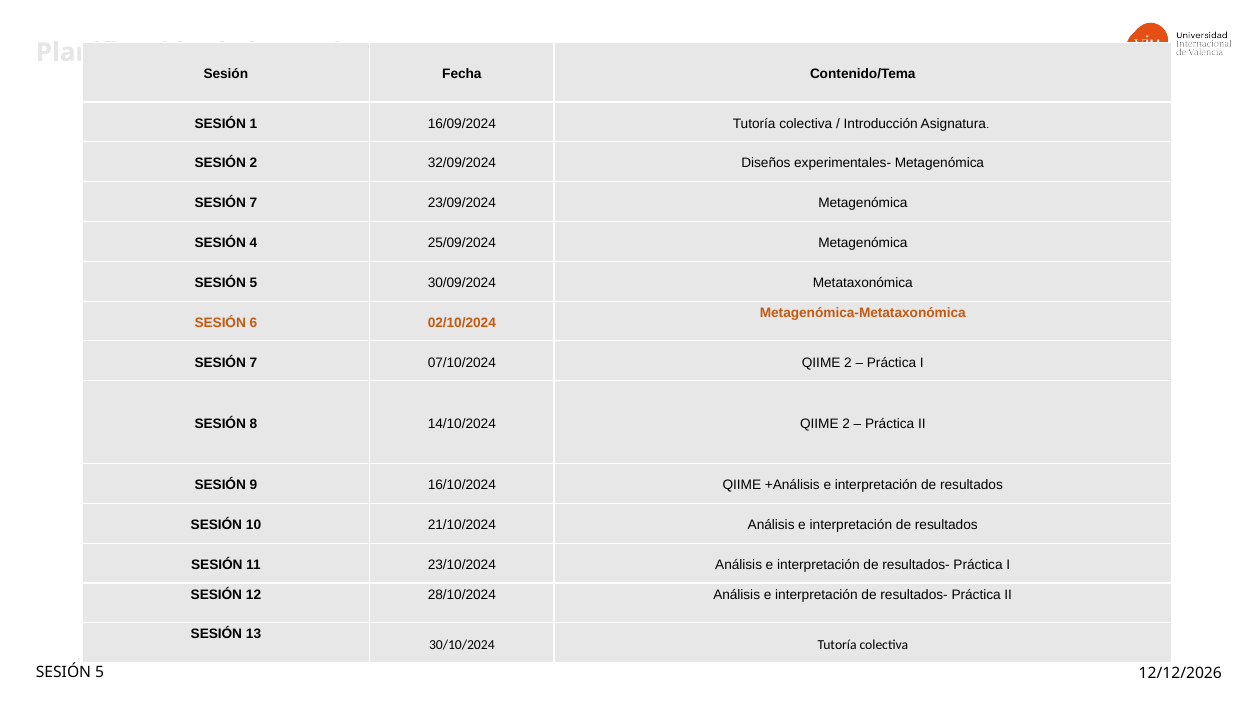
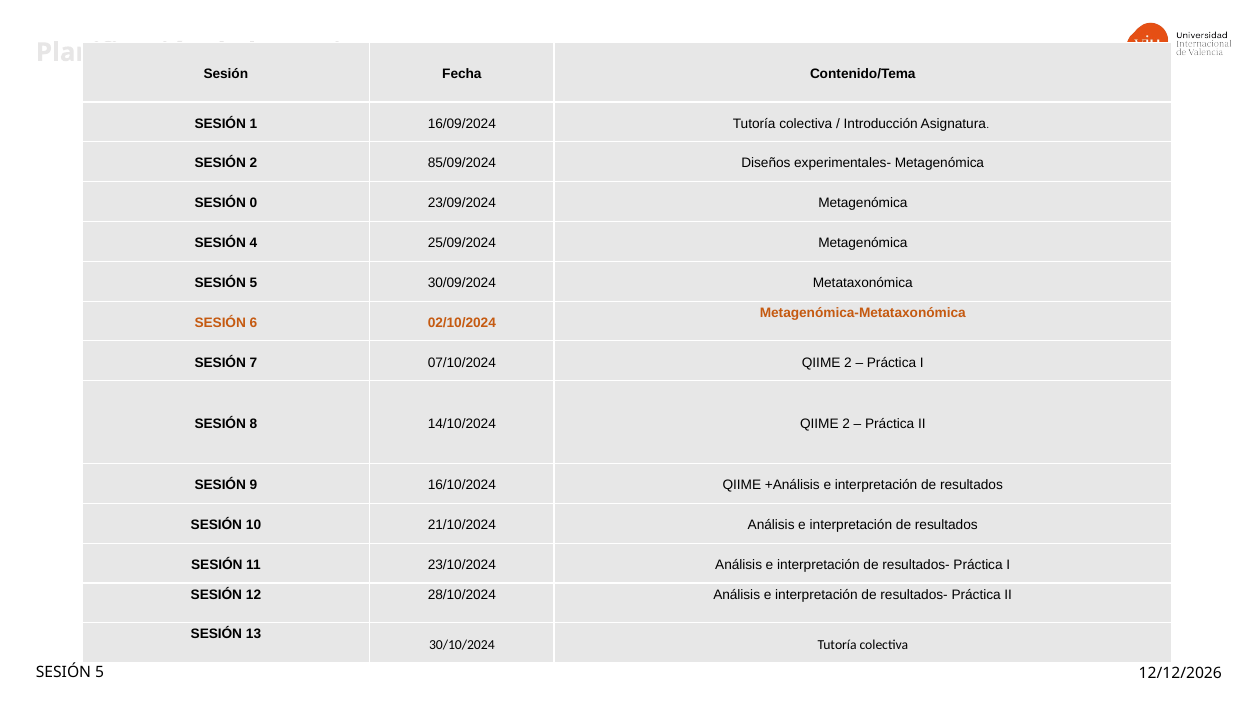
32/09/2024: 32/09/2024 -> 85/09/2024
7 at (253, 203): 7 -> 0
